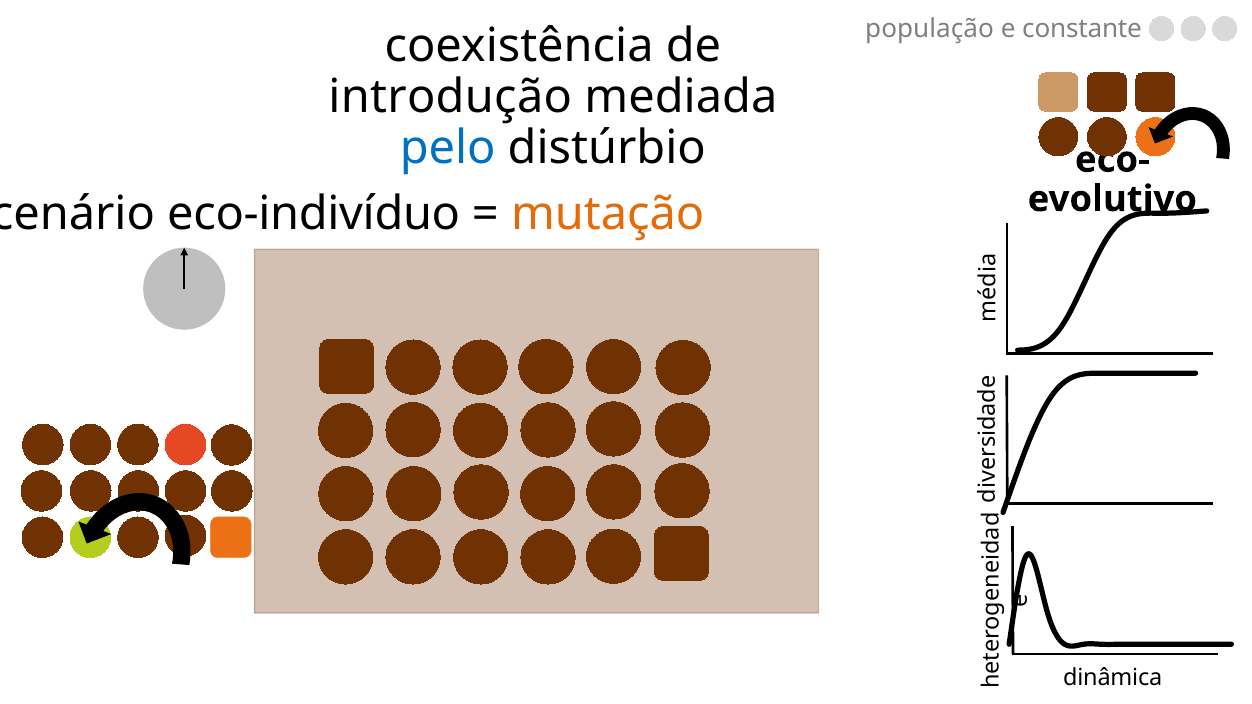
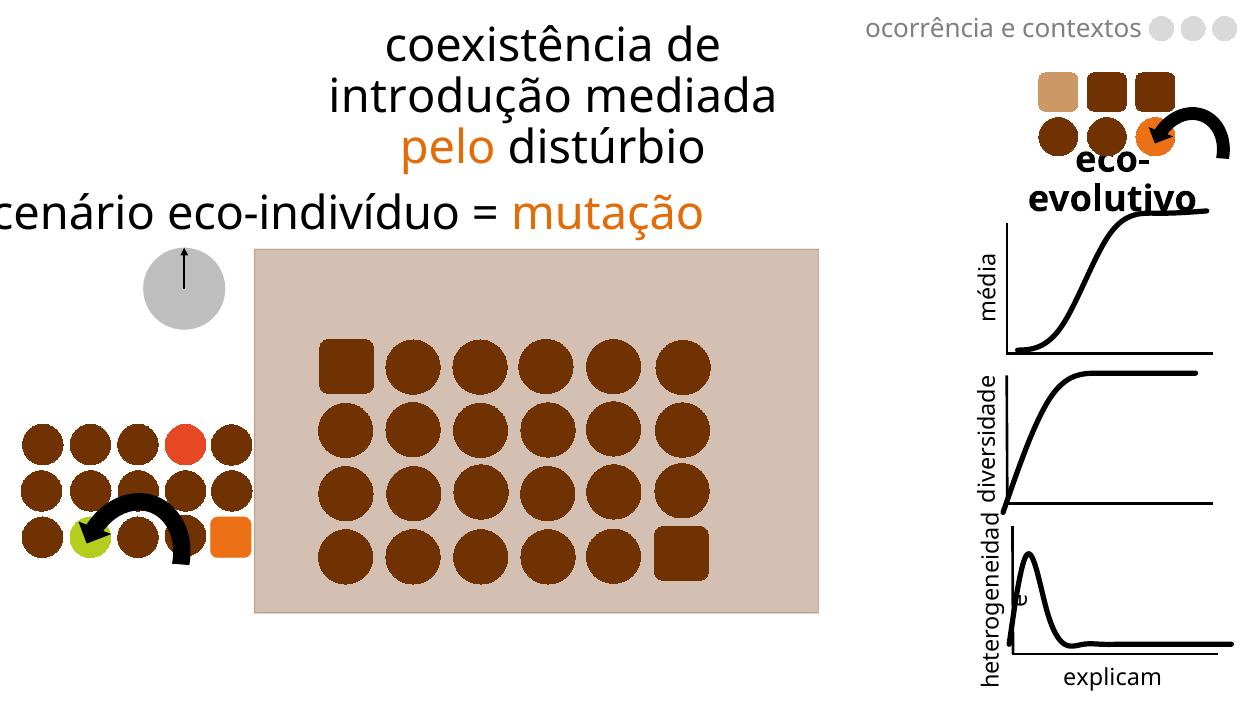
população: população -> ocorrência
constante: constante -> contextos
pelo colour: blue -> orange
dinâmica: dinâmica -> explicam
